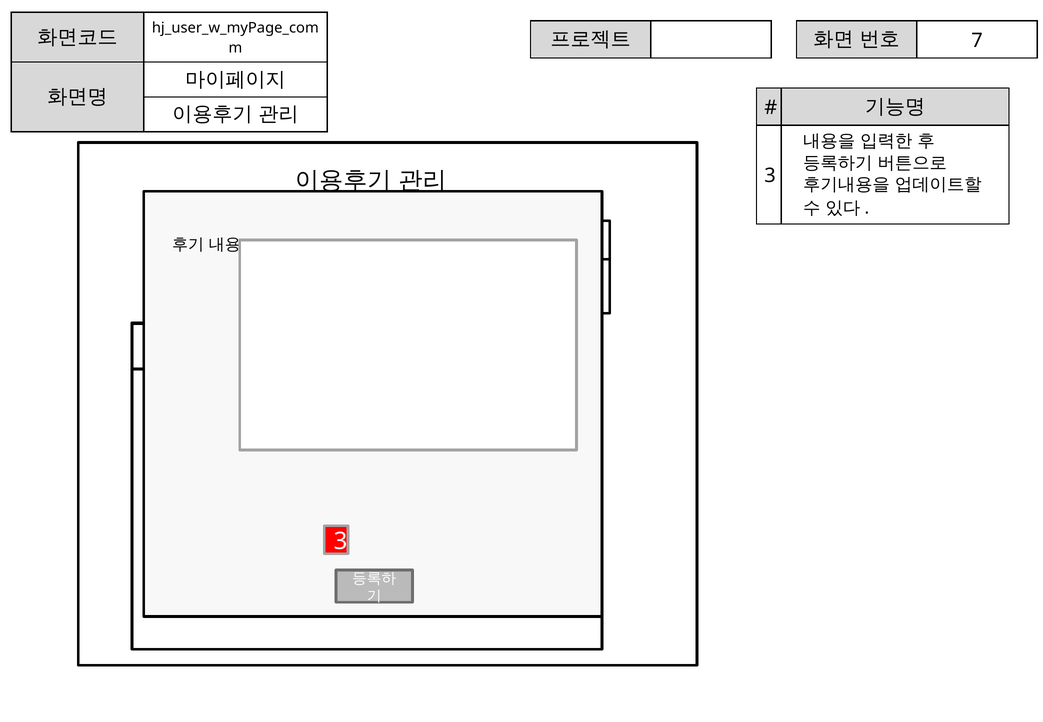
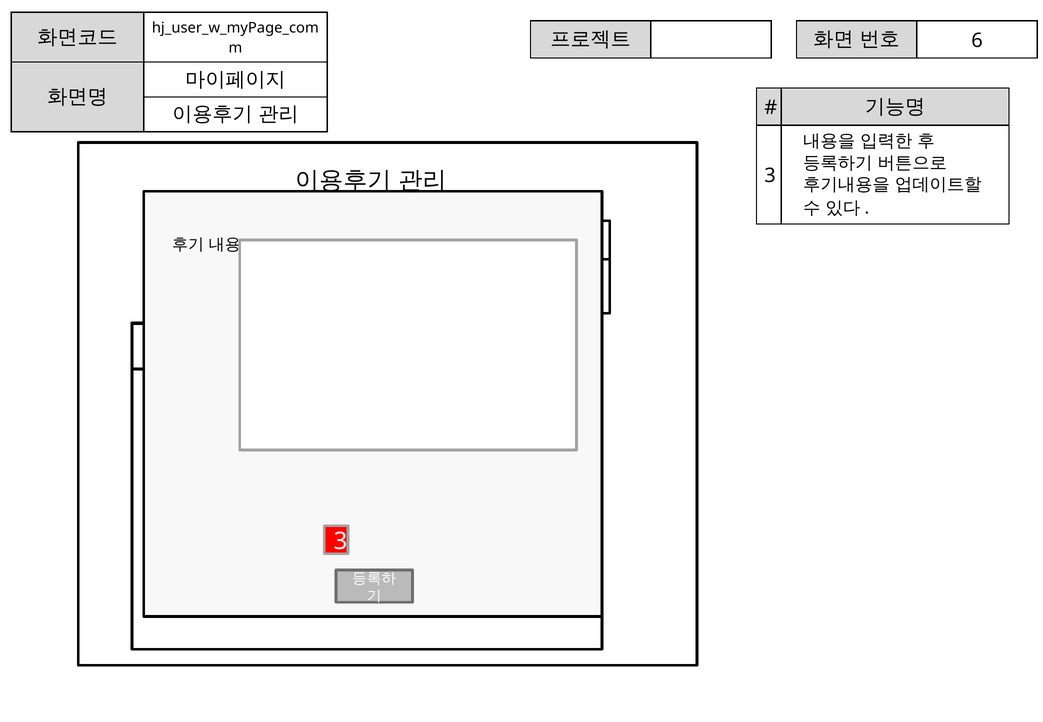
7: 7 -> 6
